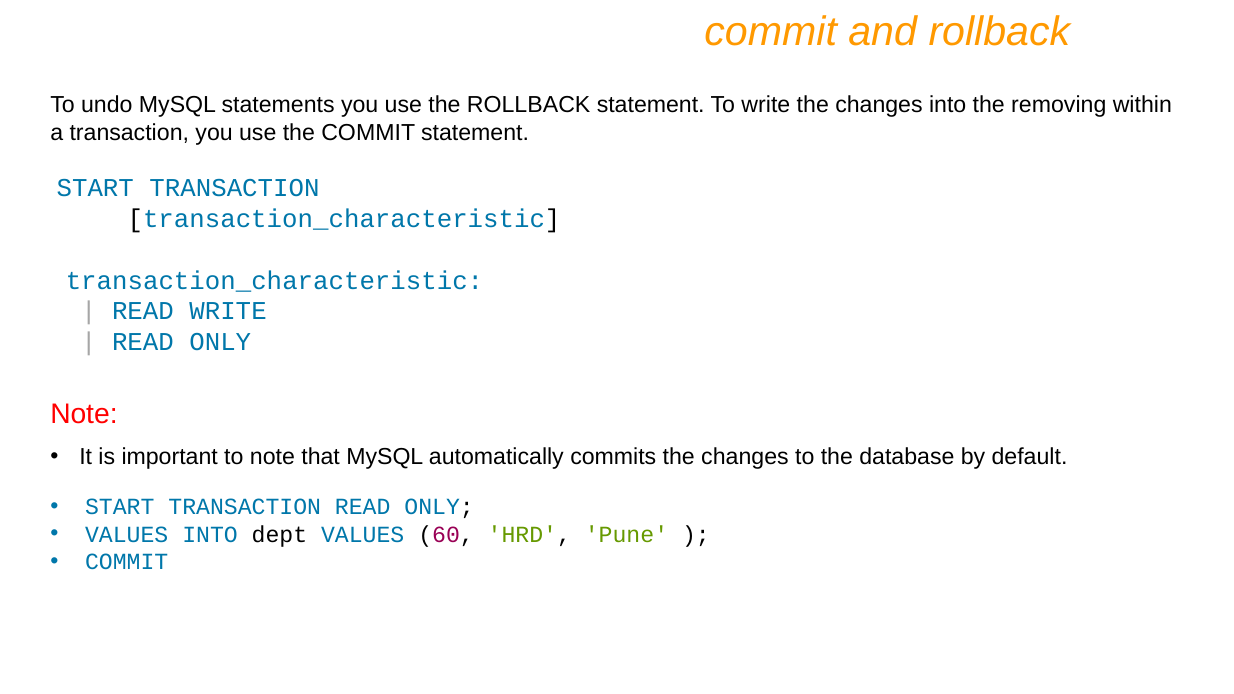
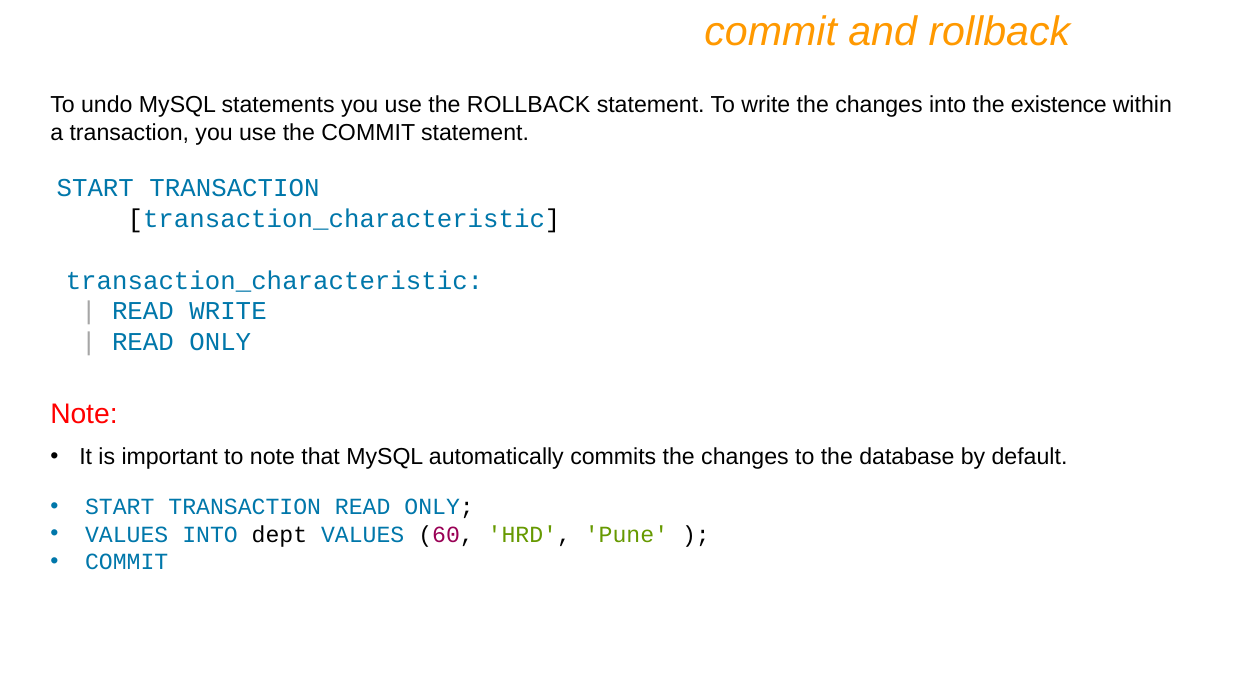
removing: removing -> existence
